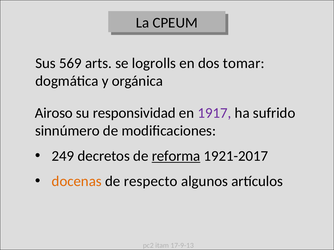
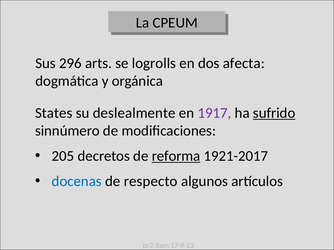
569: 569 -> 296
tomar: tomar -> afecta
Airoso: Airoso -> States
responsividad: responsividad -> deslealmente
sufrido underline: none -> present
249: 249 -> 205
docenas colour: orange -> blue
